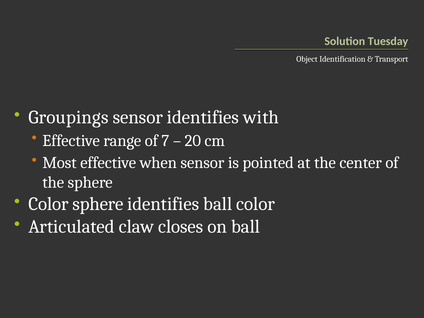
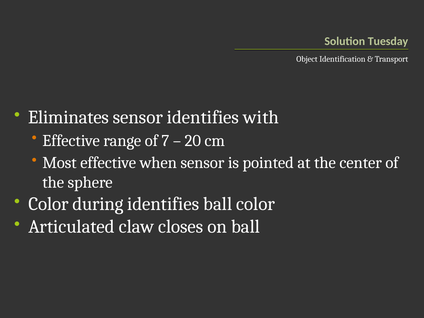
Groupings: Groupings -> Eliminates
Color sphere: sphere -> during
